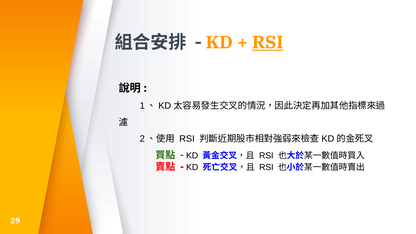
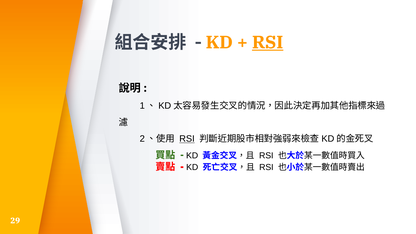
RSI at (187, 139) underline: none -> present
